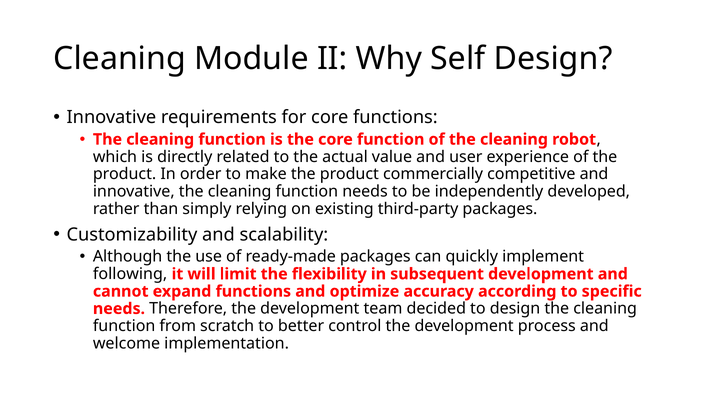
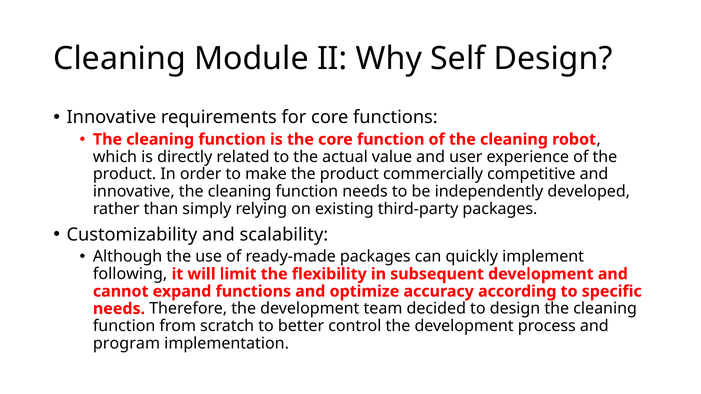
welcome: welcome -> program
